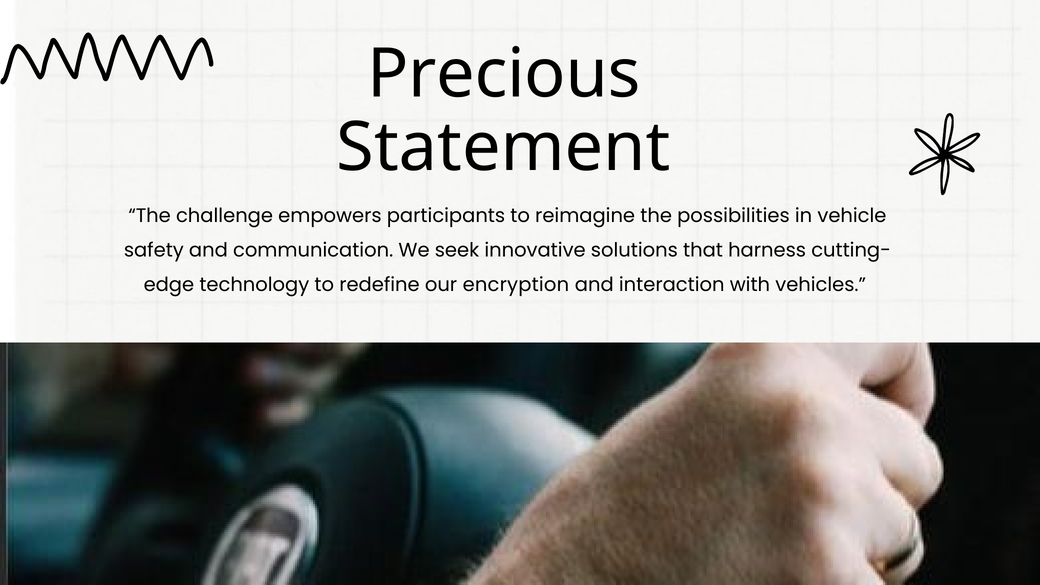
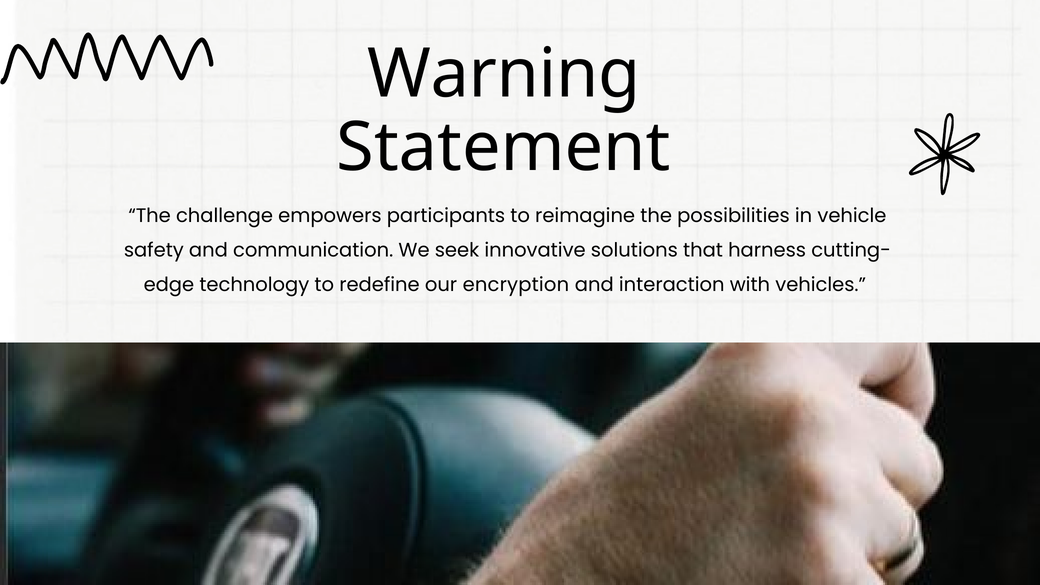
Precious: Precious -> Warning
